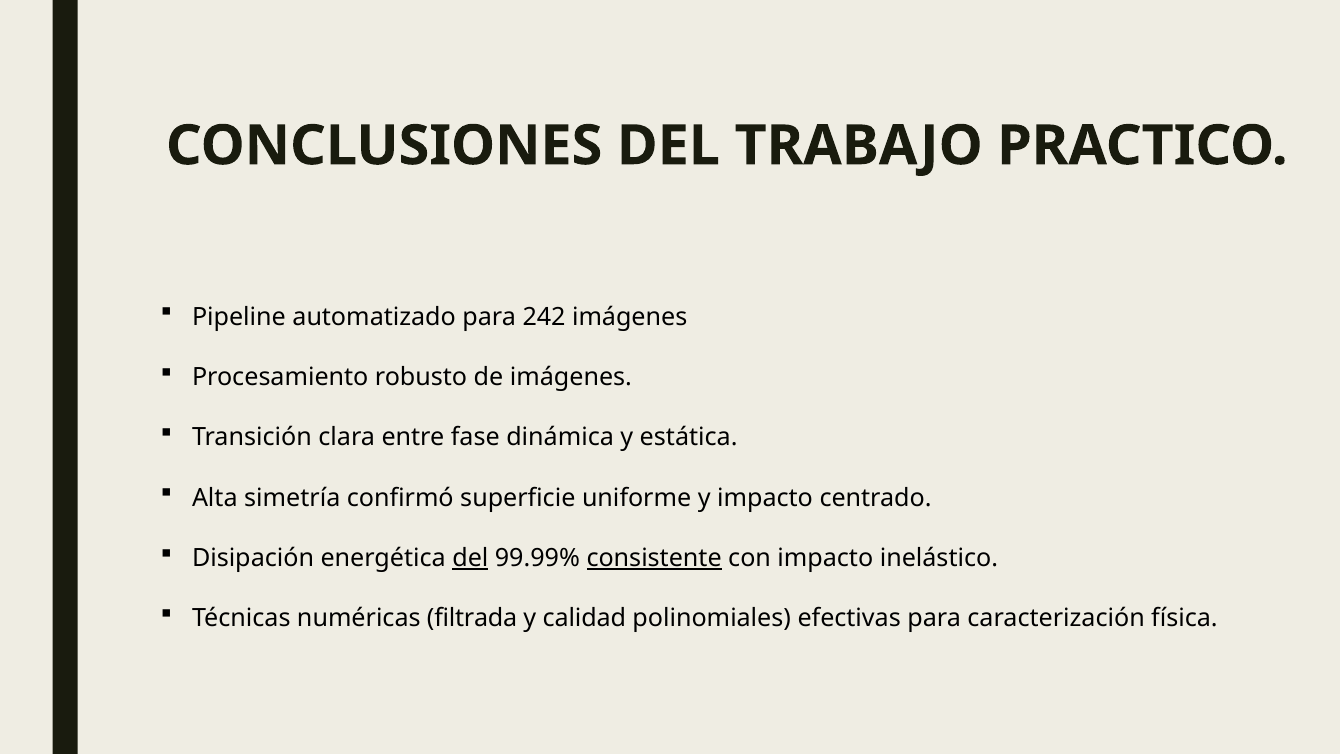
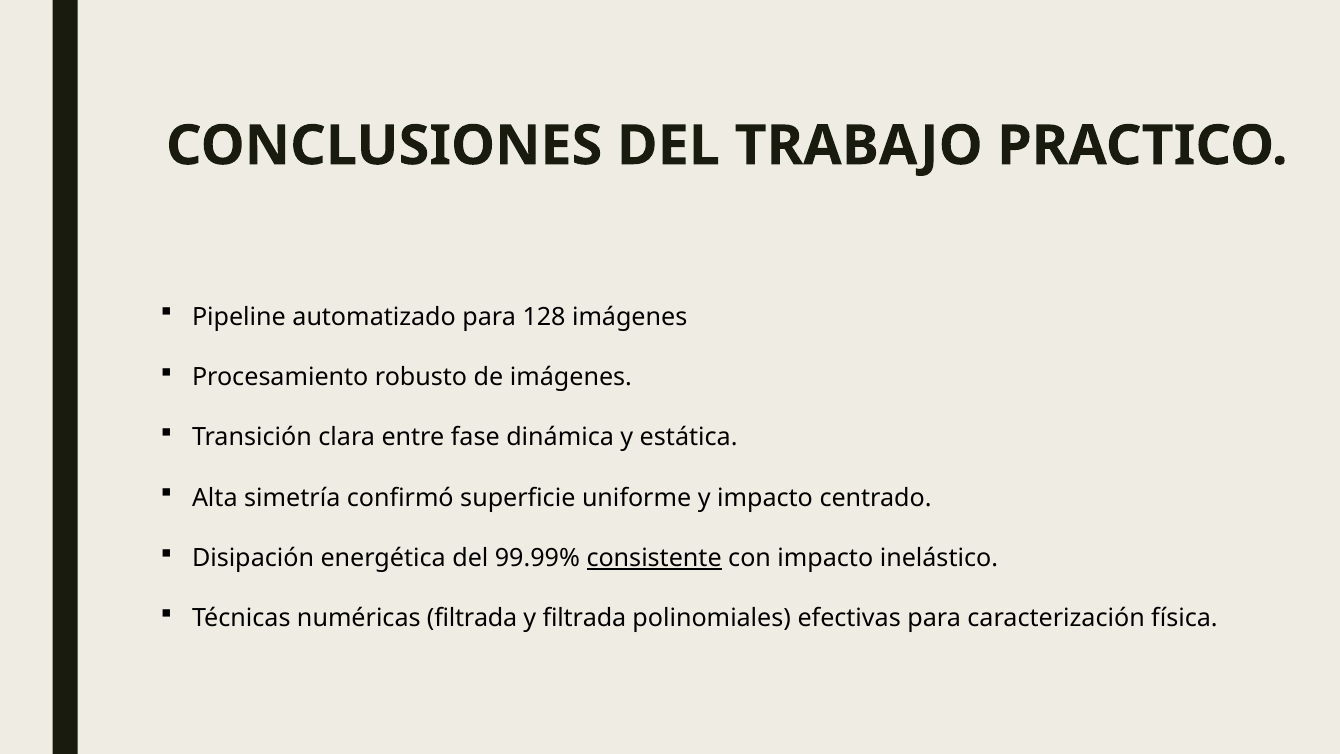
242: 242 -> 128
del at (470, 558) underline: present -> none
y calidad: calidad -> filtrada
